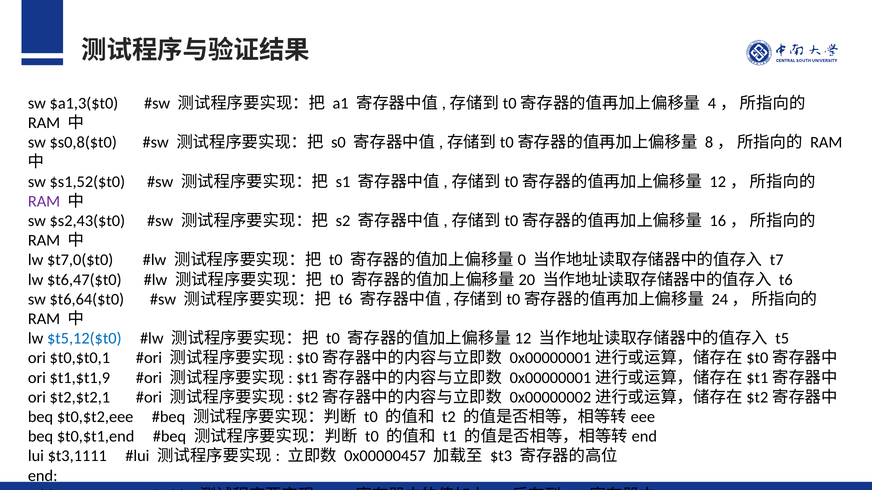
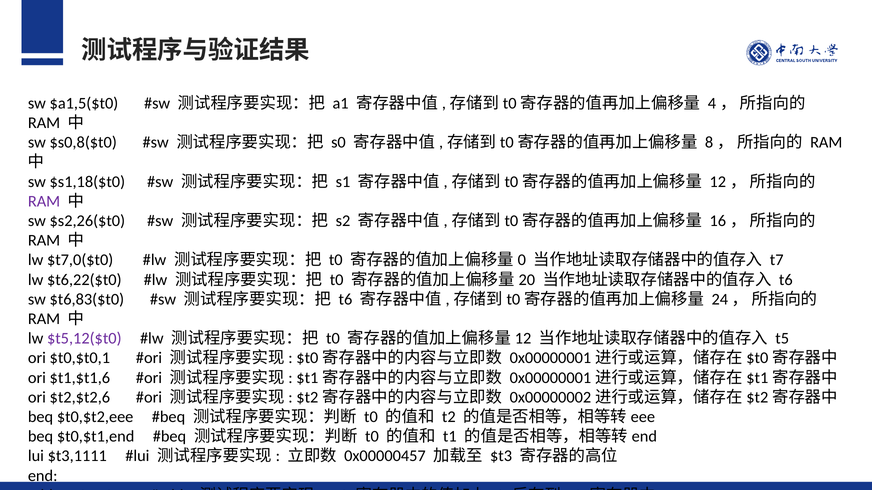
$a1,3($t0: $a1,3($t0 -> $a1,5($t0
$s1,52($t0: $s1,52($t0 -> $s1,18($t0
$s2,43($t0: $s2,43($t0 -> $s2,26($t0
$t6,47($t0: $t6,47($t0 -> $t6,22($t0
$t6,64($t0: $t6,64($t0 -> $t6,83($t0
$t5,12($t0 colour: blue -> purple
$t1,$t1,9: $t1,$t1,9 -> $t1,$t1,6
$t2,$t2,1: $t2,$t2,1 -> $t2,$t2,6
